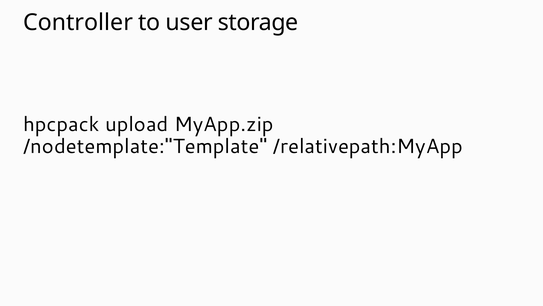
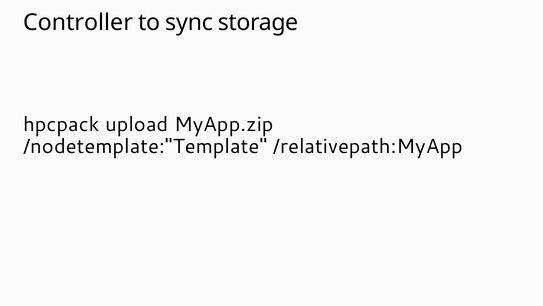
user: user -> sync
